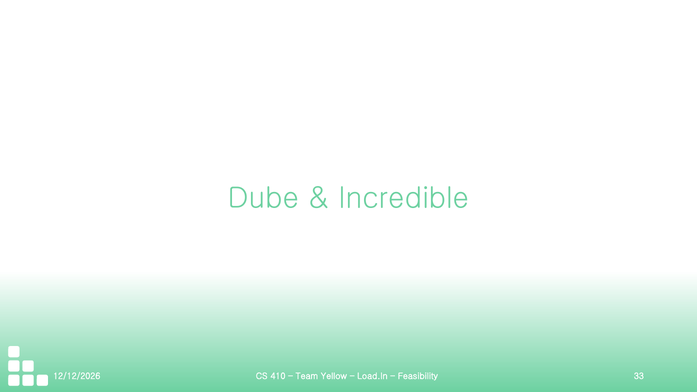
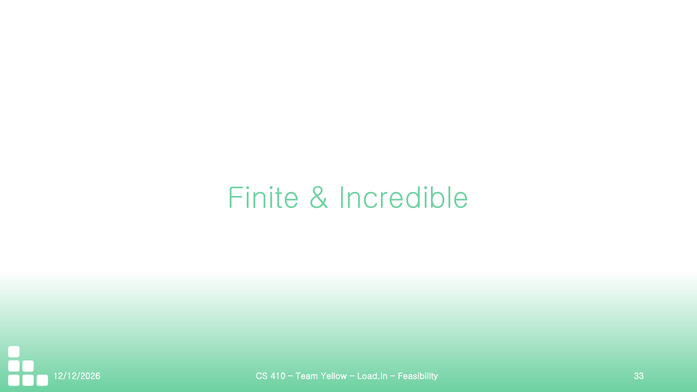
Dube: Dube -> Finite
